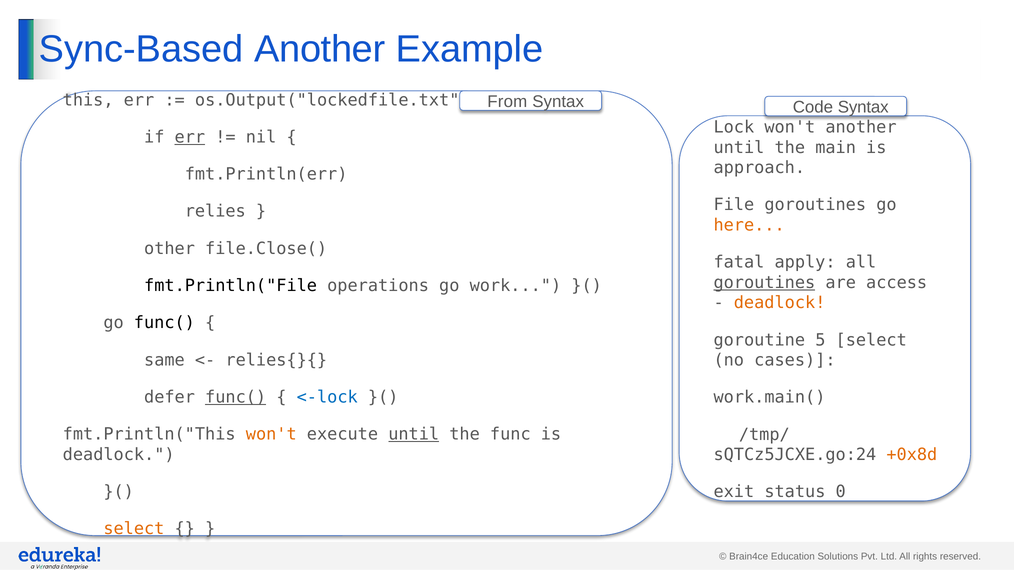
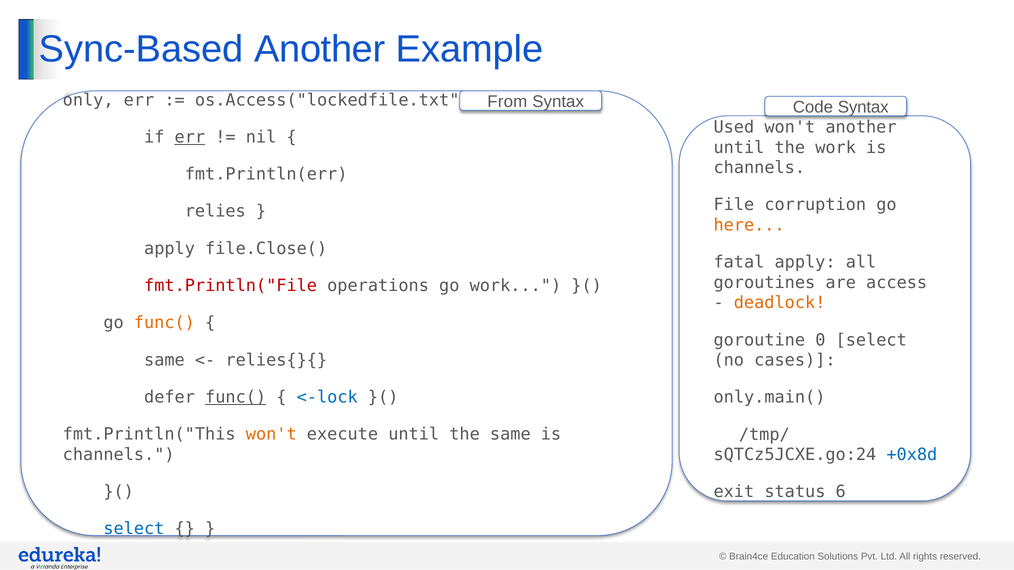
this: this -> only
os.Output("lockedfile.txt: os.Output("lockedfile.txt -> os.Access("lockedfile.txt
Lock: Lock -> Used
the main: main -> work
approach at (759, 168): approach -> channels
File goroutines: goroutines -> corruption
other at (170, 249): other -> apply
goroutines at (764, 283) underline: present -> none
fmt.Println("File colour: black -> red
func( at (164, 323) colour: black -> orange
5: 5 -> 0
work.main(: work.main( -> only.main(
until at (414, 435) underline: present -> none
the func: func -> same
deadlock at (119, 455): deadlock -> channels
+0x8d colour: orange -> blue
0: 0 -> 6
select at (134, 529) colour: orange -> blue
